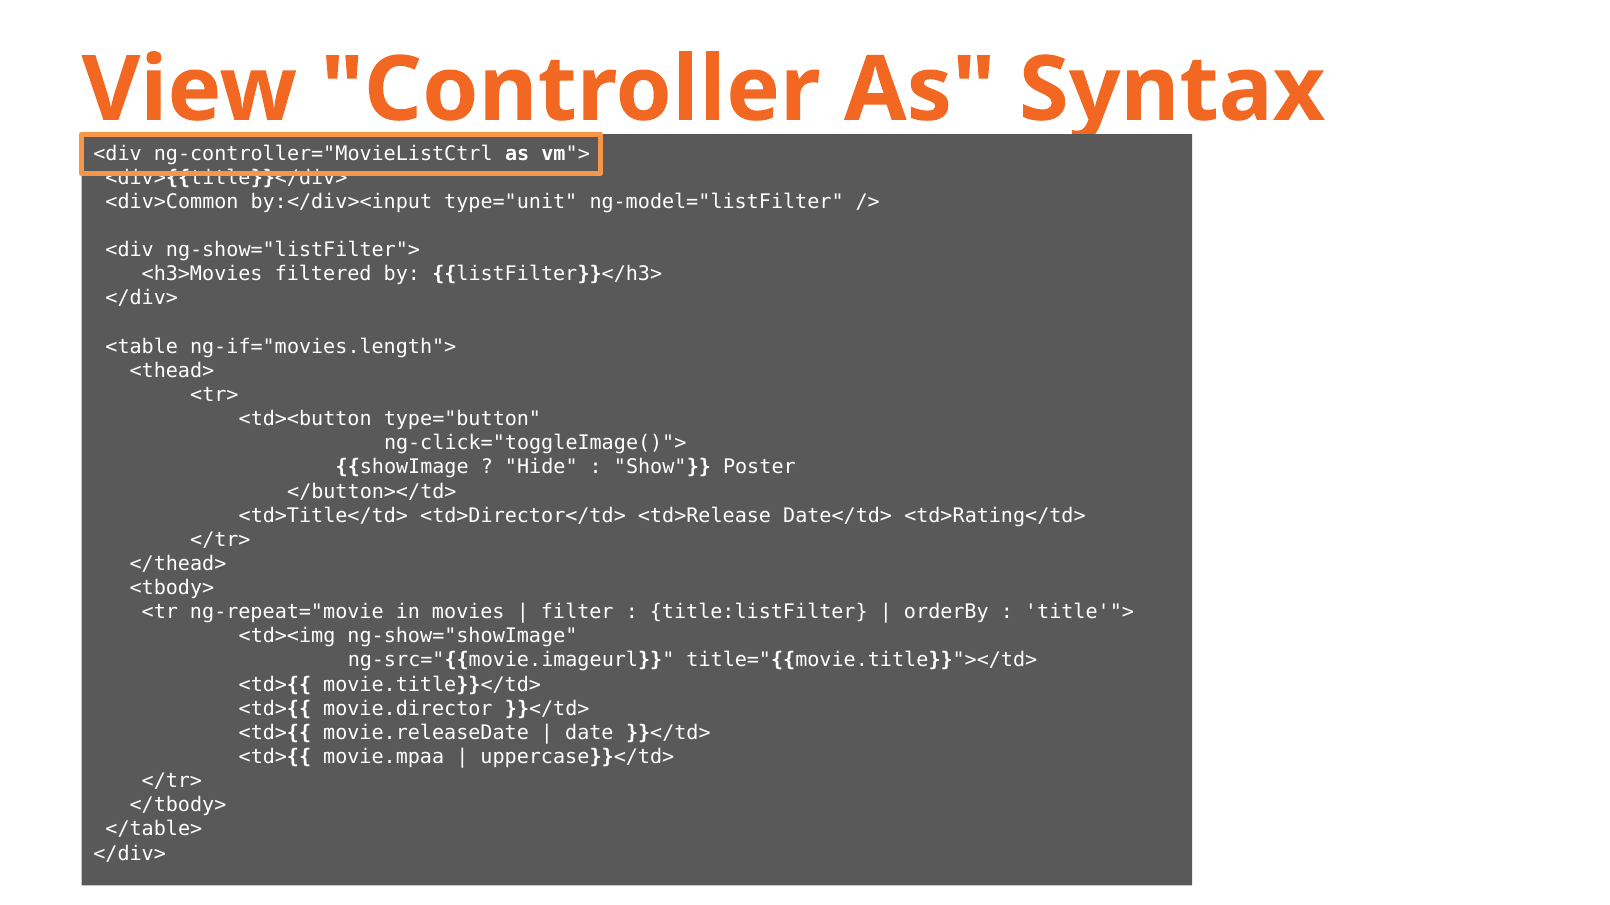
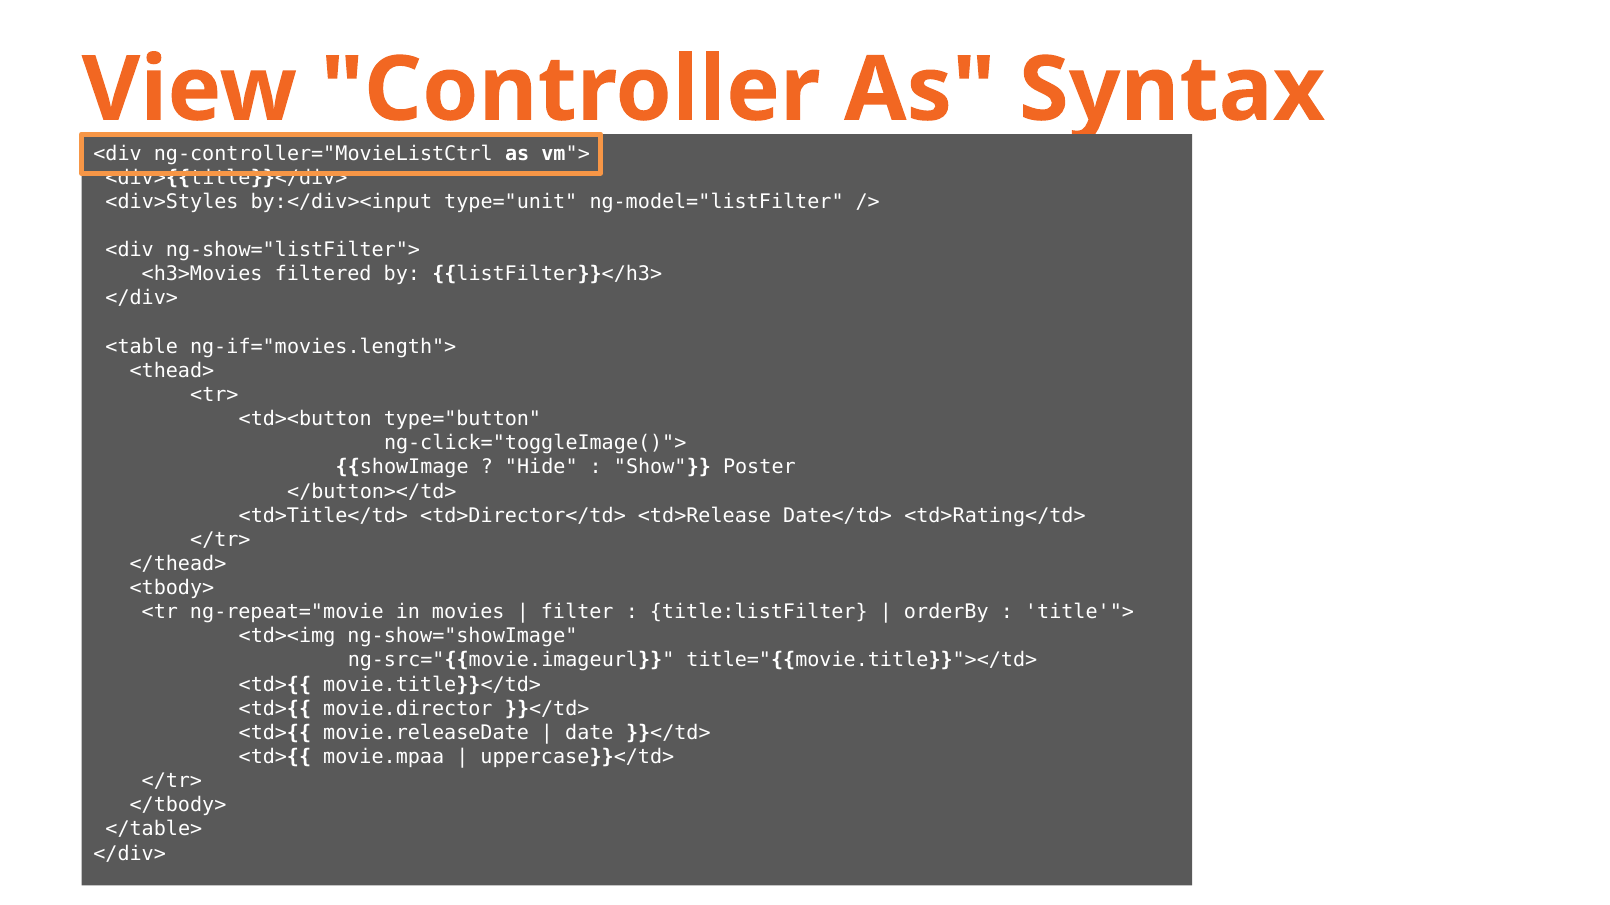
<div>Common: <div>Common -> <div>Styles
